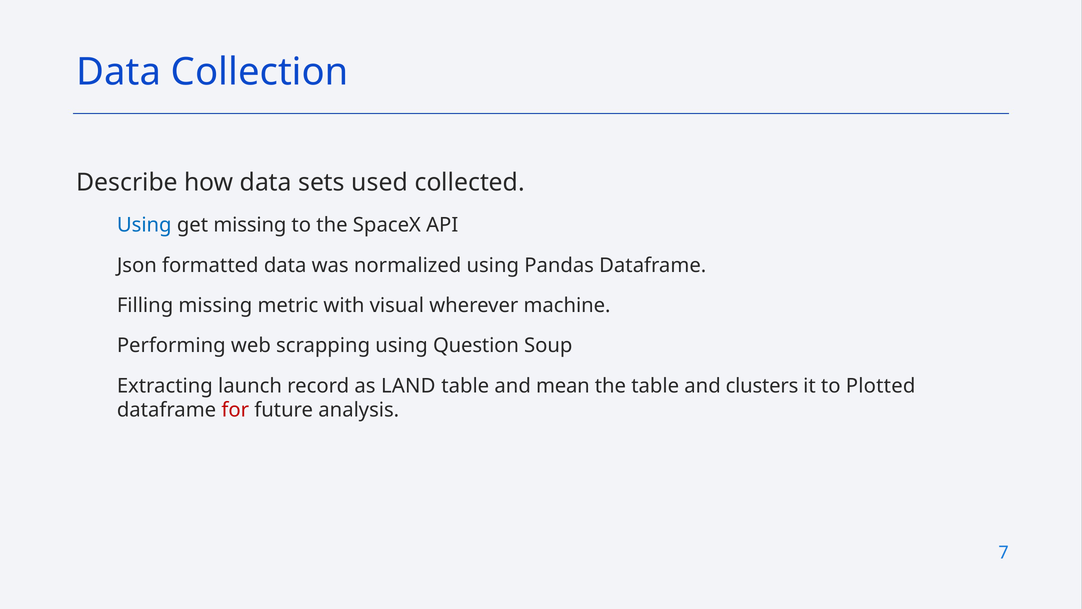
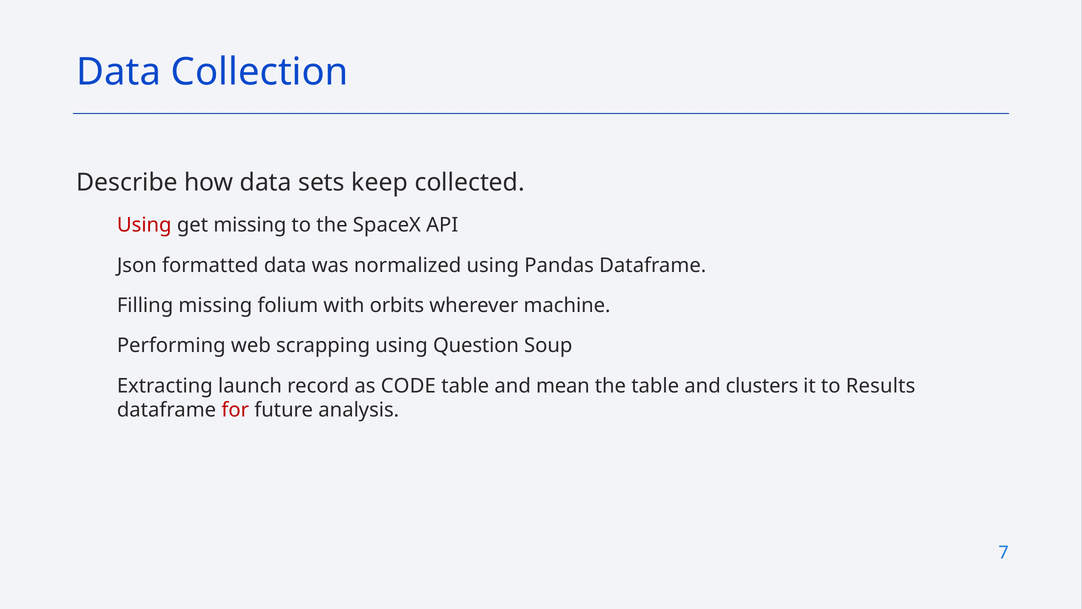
used: used -> keep
Using at (144, 225) colour: blue -> red
metric: metric -> folium
visual: visual -> orbits
LAND: LAND -> CODE
Plotted: Plotted -> Results
